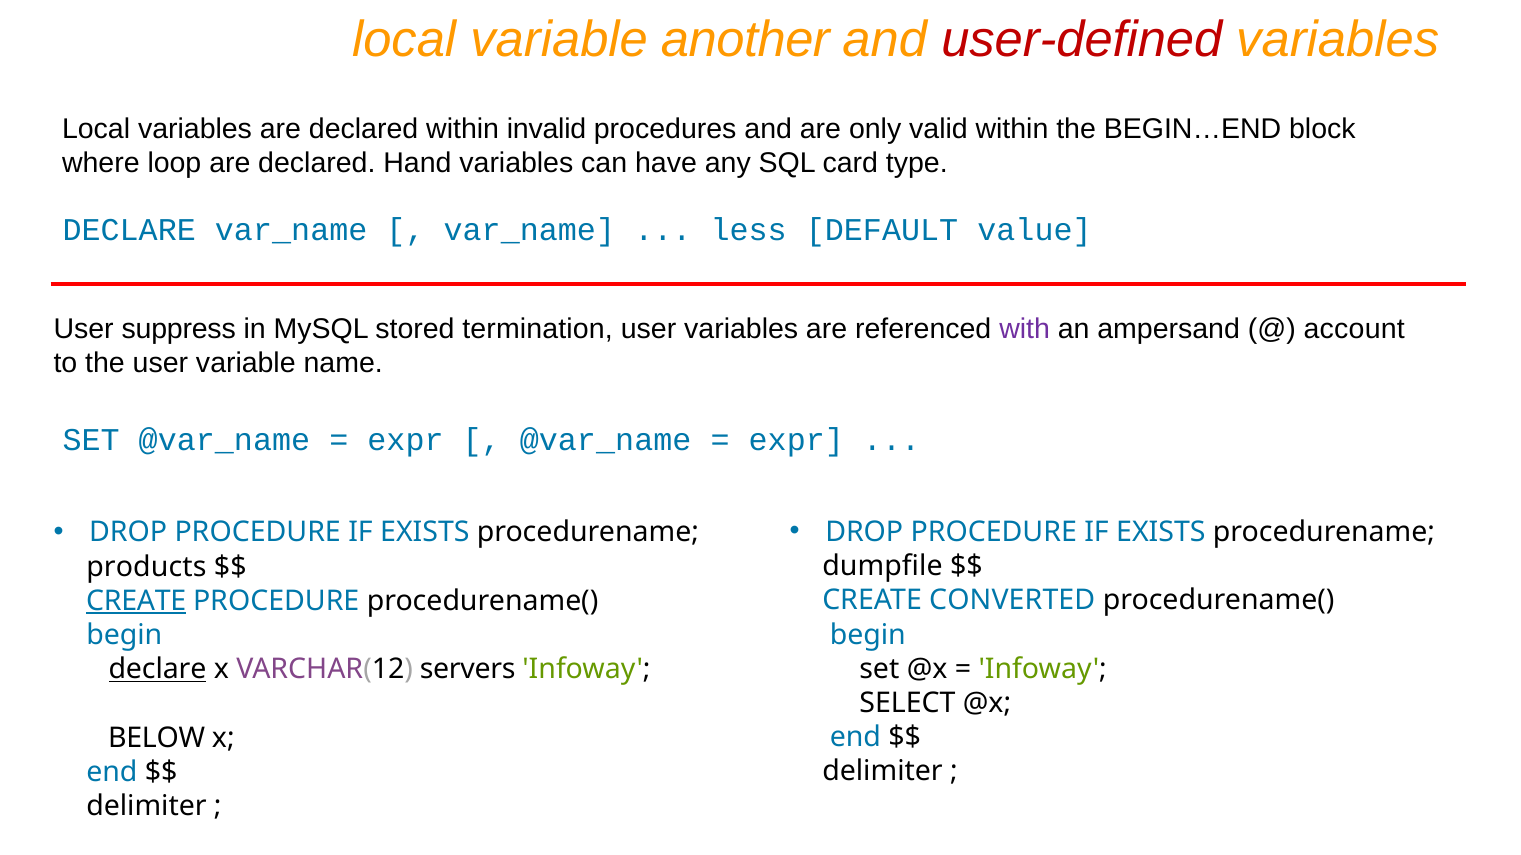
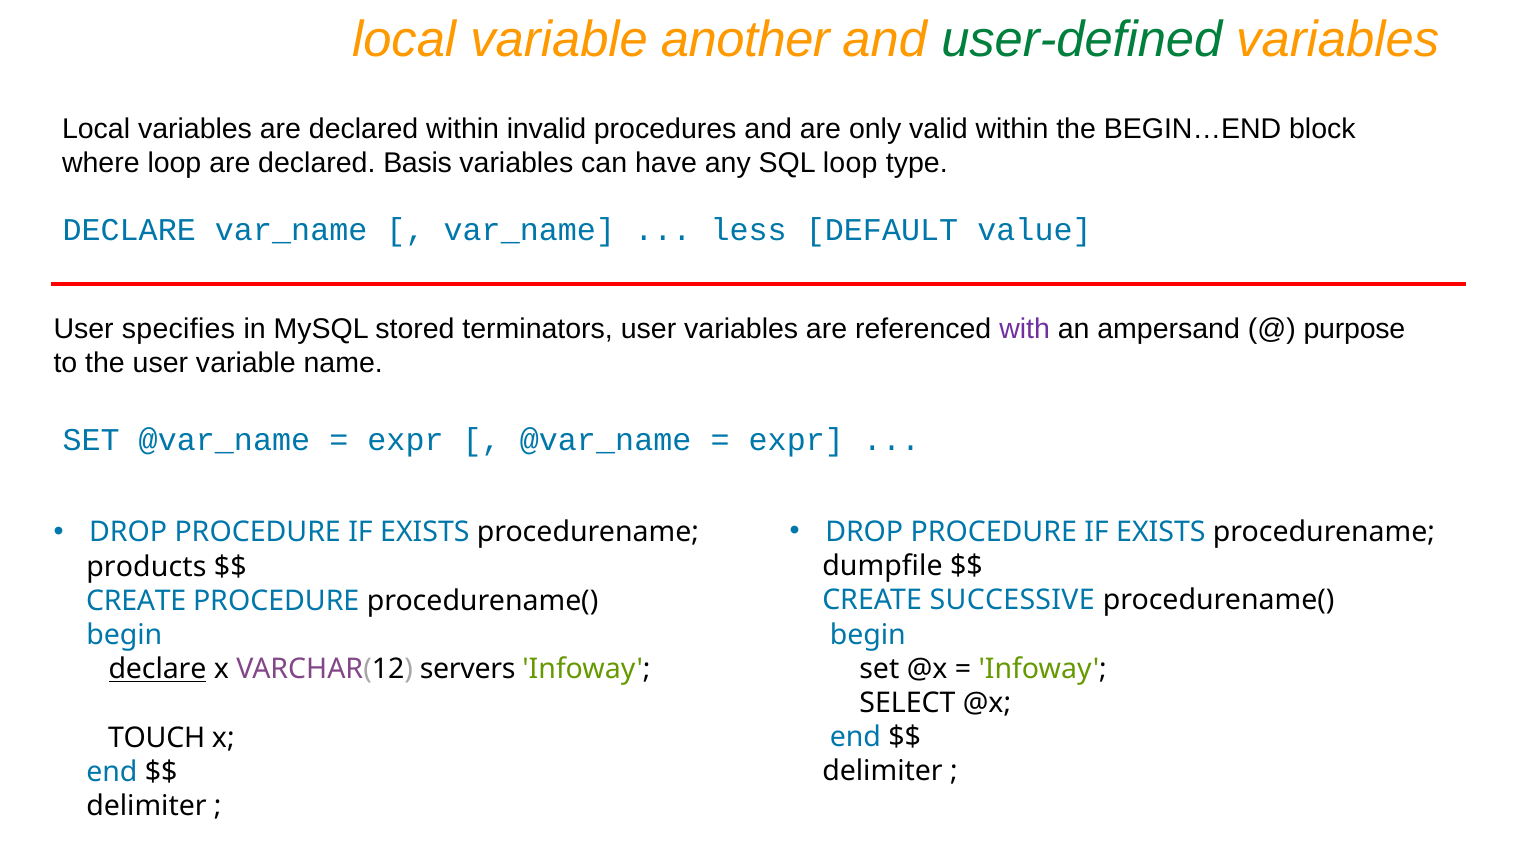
user-defined colour: red -> green
Hand: Hand -> Basis
SQL card: card -> loop
suppress: suppress -> specifies
termination: termination -> terminators
account: account -> purpose
CONVERTED: CONVERTED -> SUCCESSIVE
CREATE at (136, 601) underline: present -> none
BELOW: BELOW -> TOUCH
